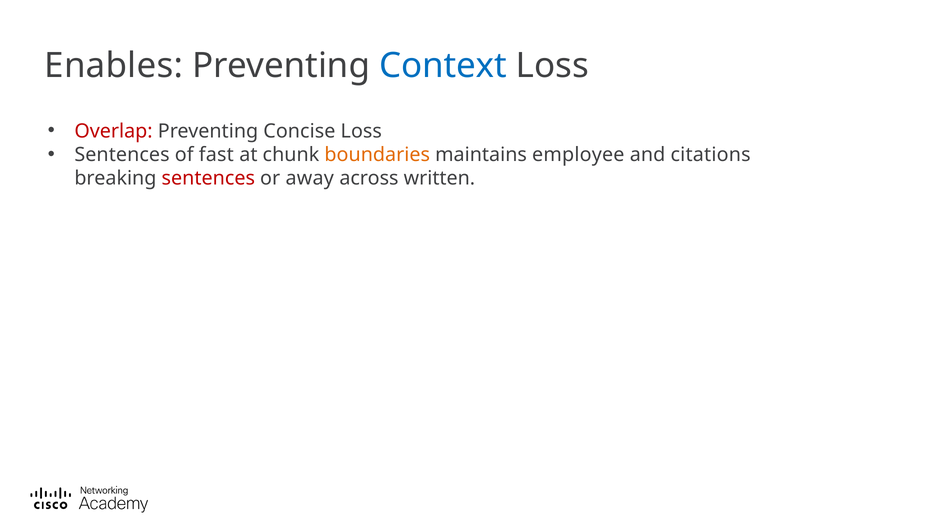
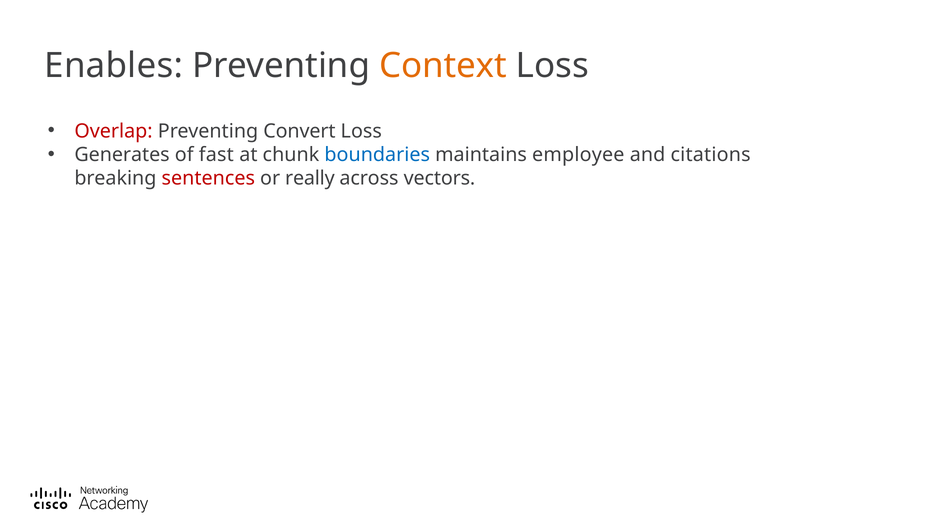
Context colour: blue -> orange
Concise: Concise -> Convert
Sentences at (122, 155): Sentences -> Generates
boundaries colour: orange -> blue
away: away -> really
written: written -> vectors
